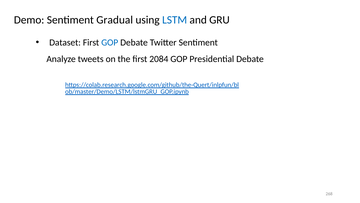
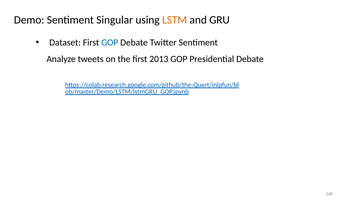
Gradual: Gradual -> Singular
LSTM colour: blue -> orange
2084: 2084 -> 2013
